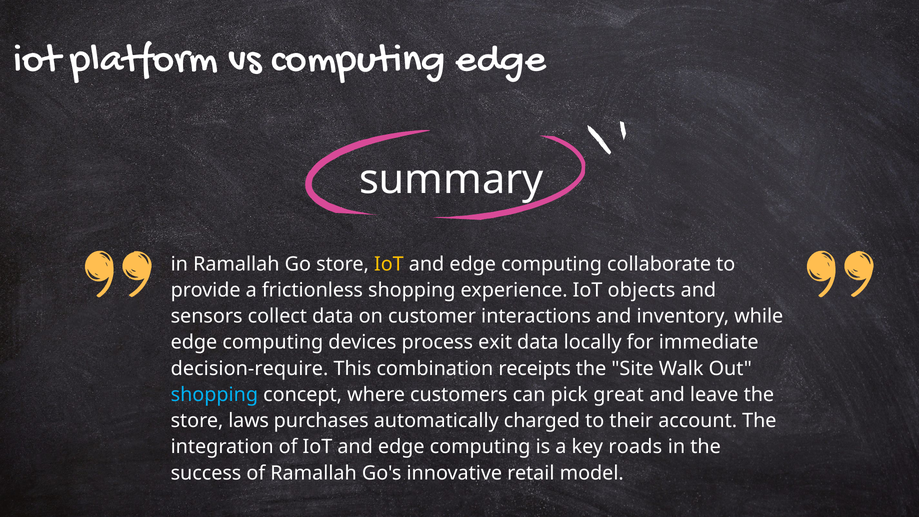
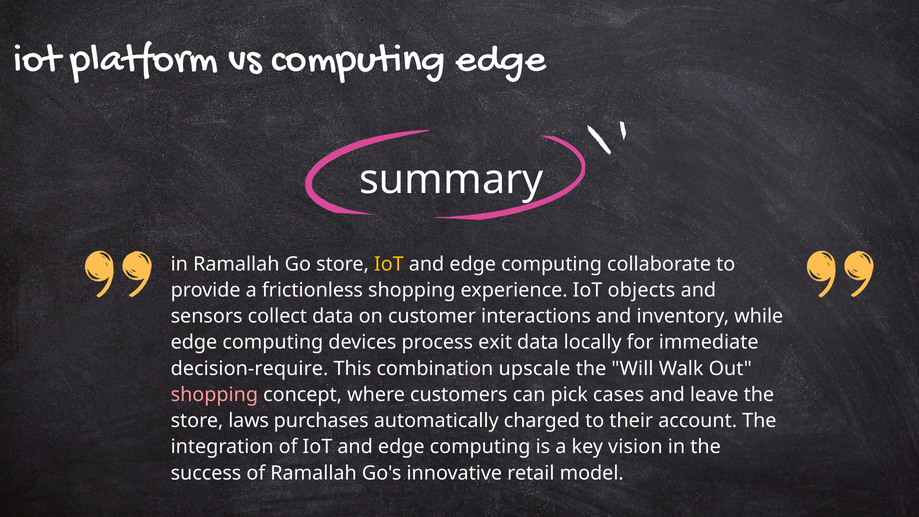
receipts: receipts -> upscale
Site: Site -> Will
shopping at (214, 395) colour: light blue -> pink
great: great -> cases
roads: roads -> vision
